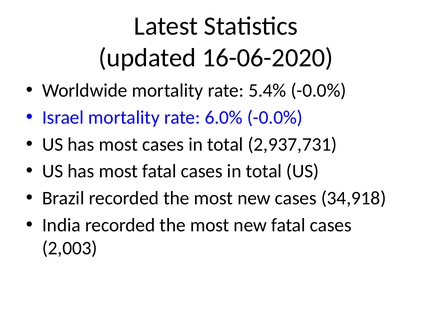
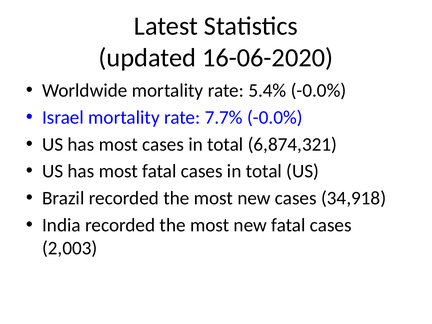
6.0%: 6.0% -> 7.7%
2,937,731: 2,937,731 -> 6,874,321
